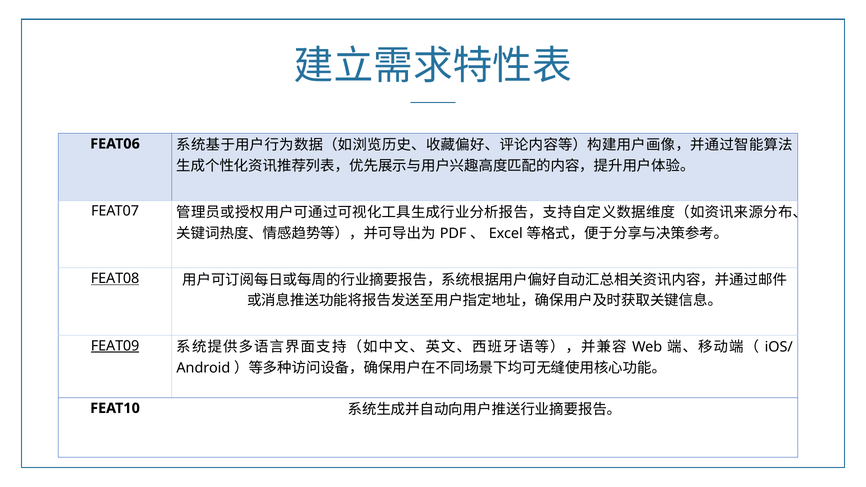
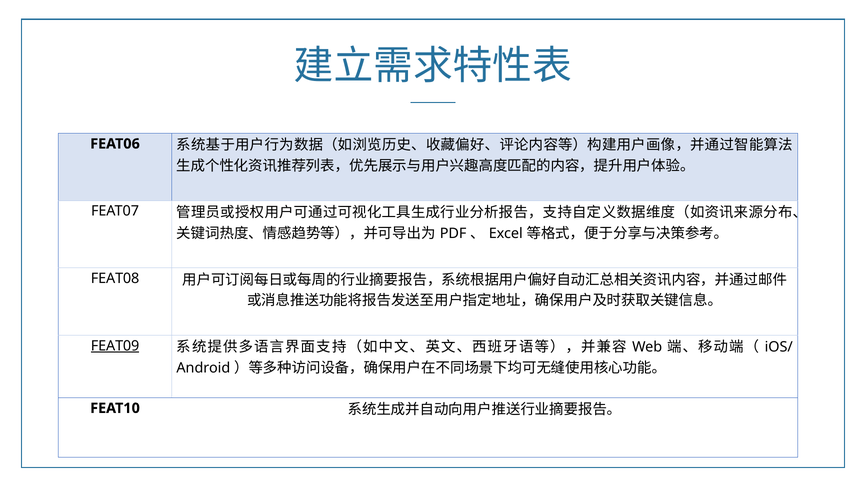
FEAT08 underline: present -> none
